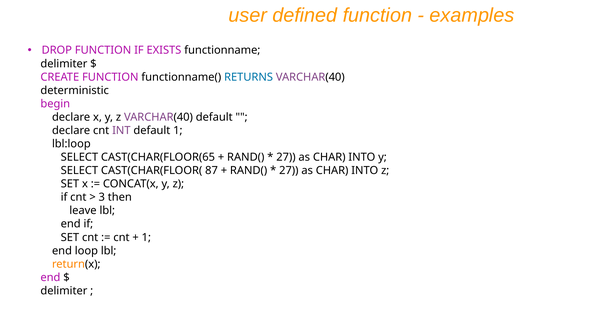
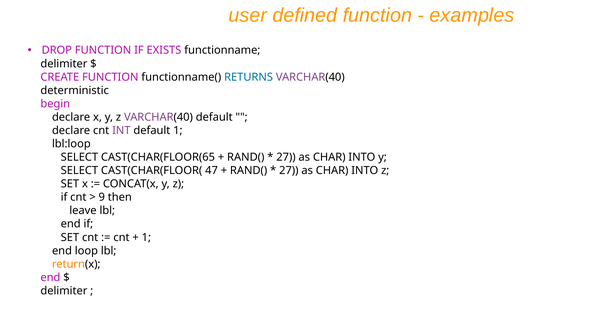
87: 87 -> 47
3: 3 -> 9
